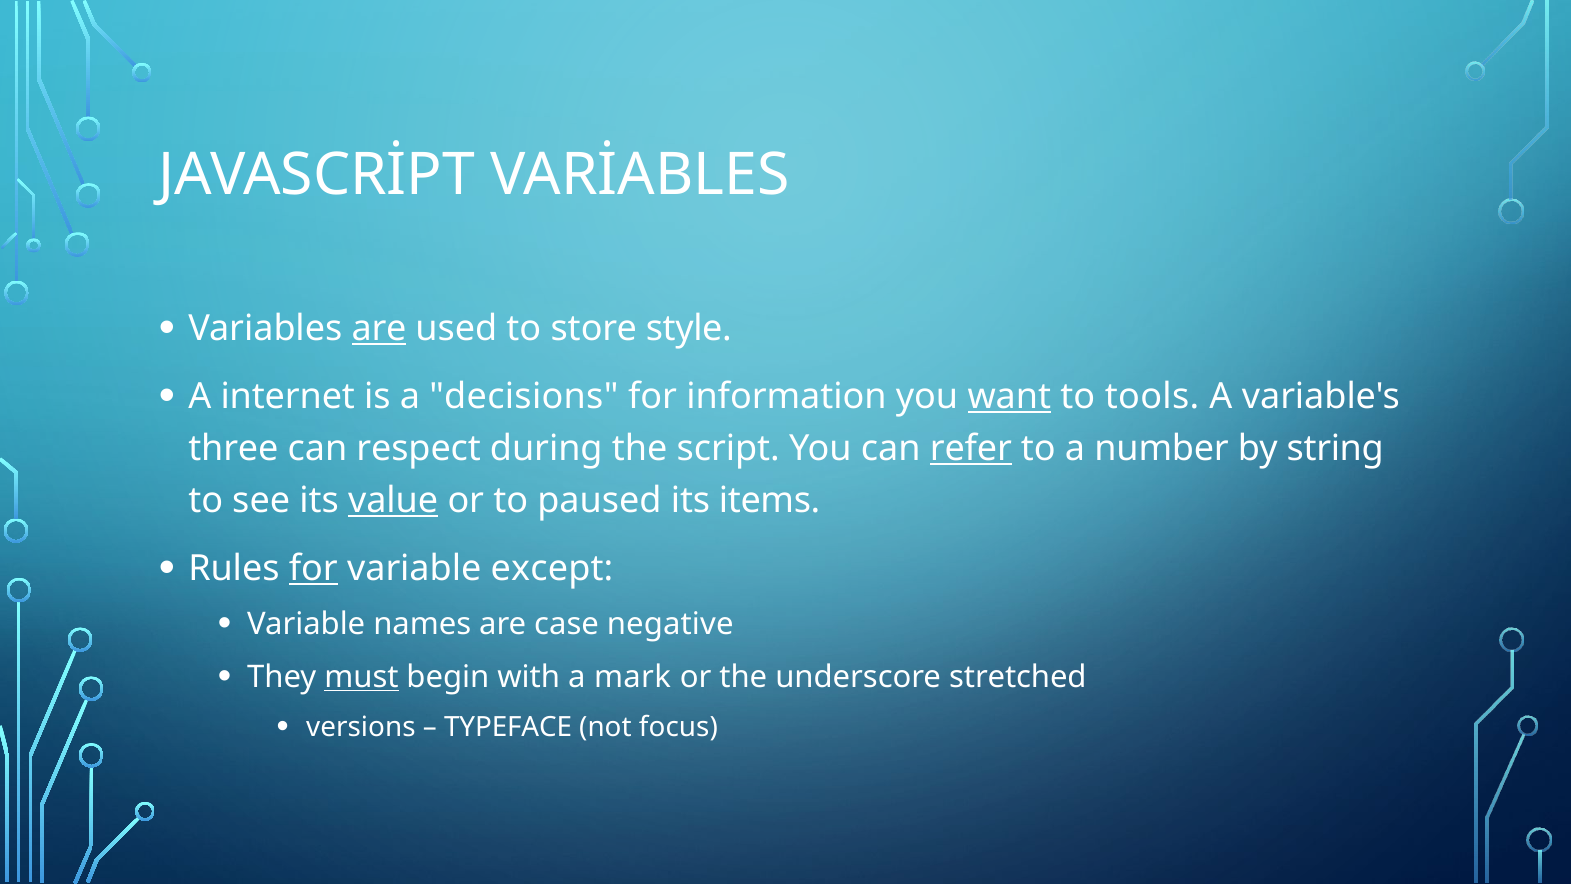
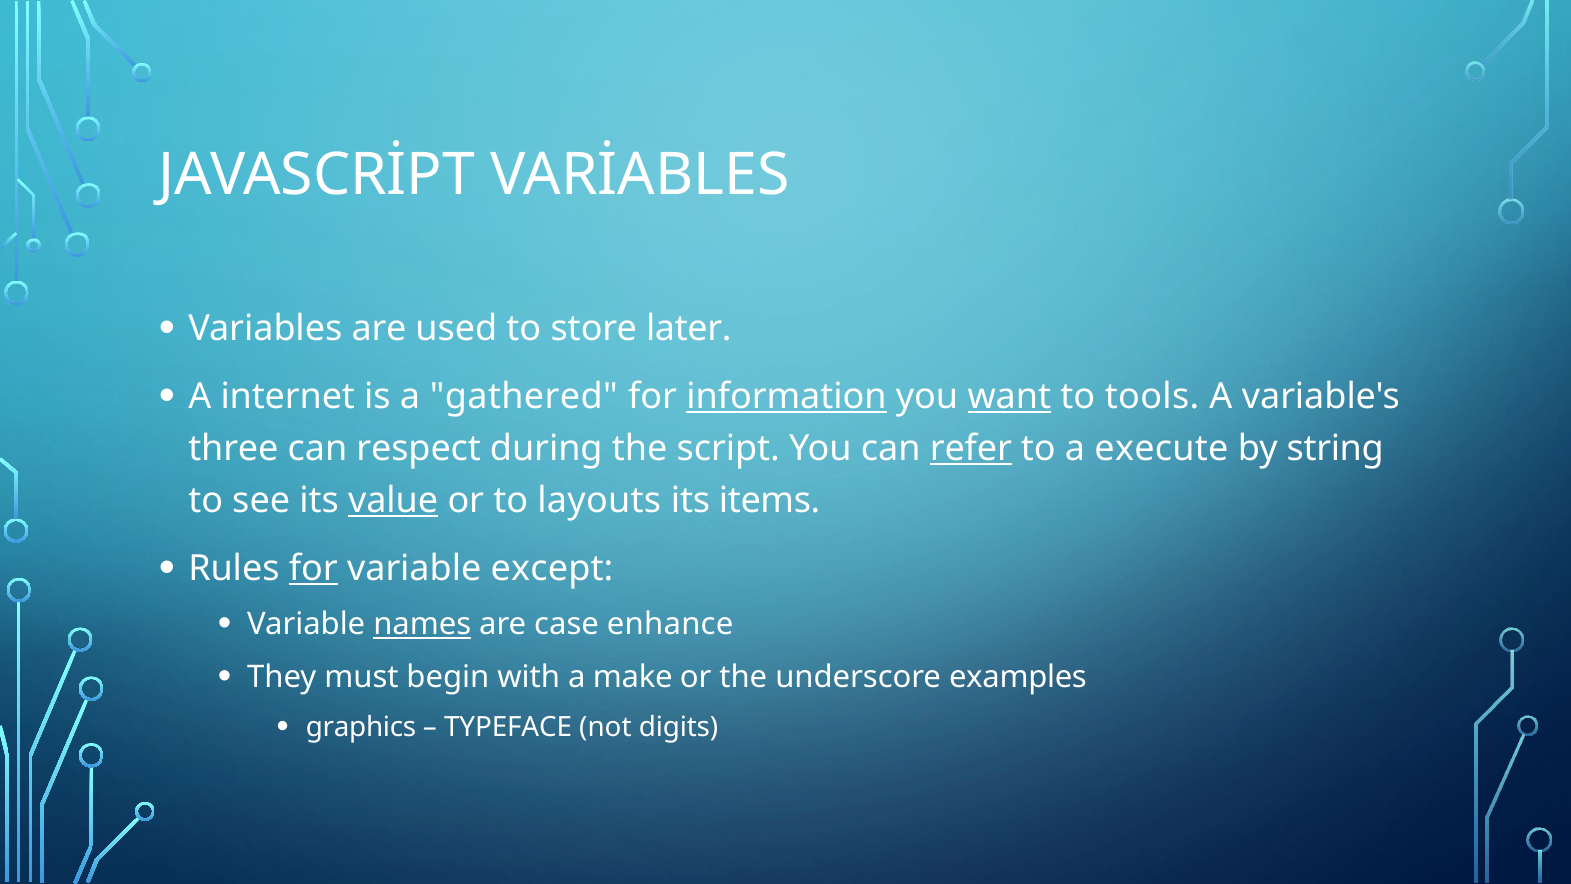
are at (379, 329) underline: present -> none
style: style -> later
decisions: decisions -> gathered
information underline: none -> present
number: number -> execute
paused: paused -> layouts
names underline: none -> present
negative: negative -> enhance
must underline: present -> none
mark: mark -> make
stretched: stretched -> examples
versions: versions -> graphics
focus: focus -> digits
